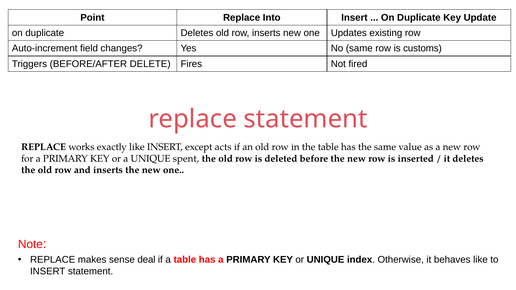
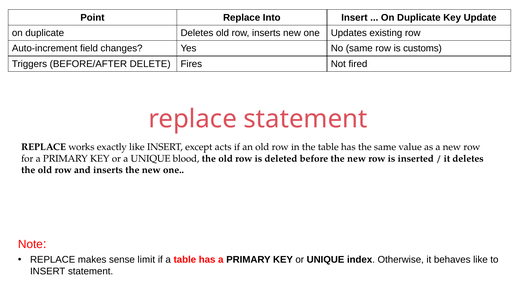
spent: spent -> blood
deal: deal -> limit
